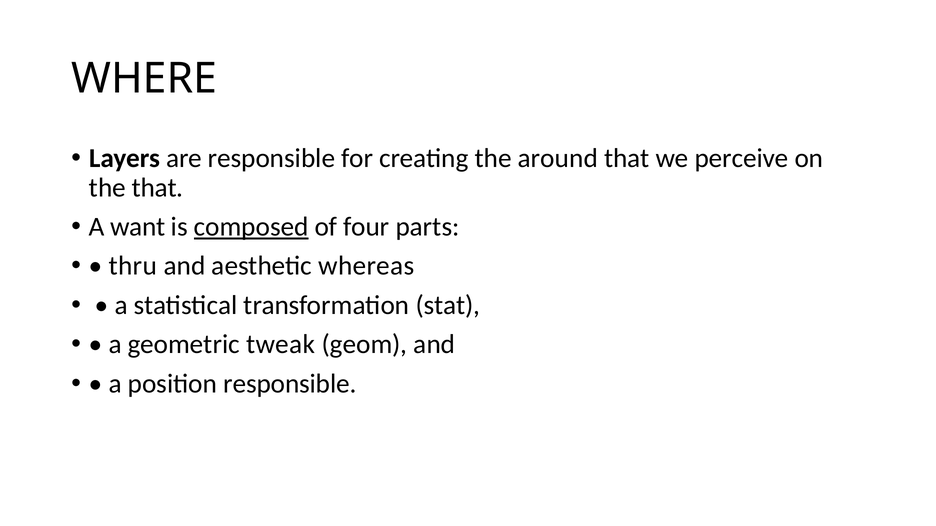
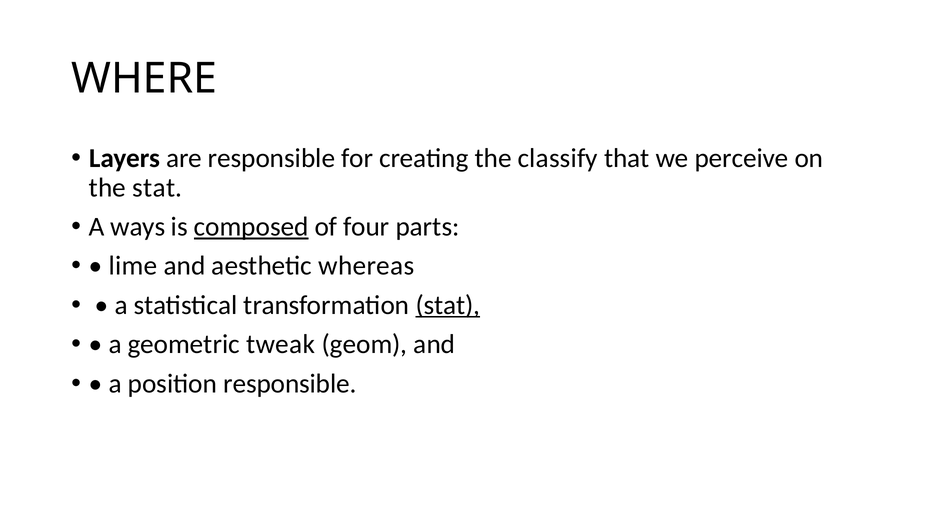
around: around -> classify
the that: that -> stat
want: want -> ways
thru: thru -> lime
stat at (448, 305) underline: none -> present
